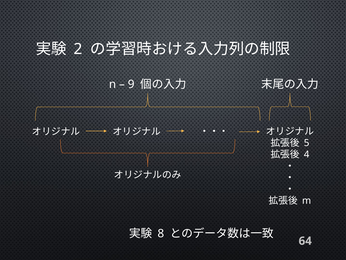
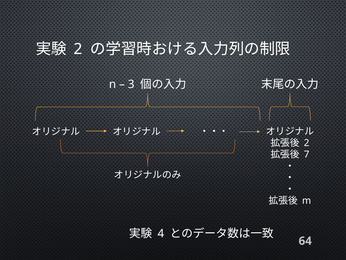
9: 9 -> 3
5 at (307, 143): 5 -> 2
4: 4 -> 7
8: 8 -> 4
